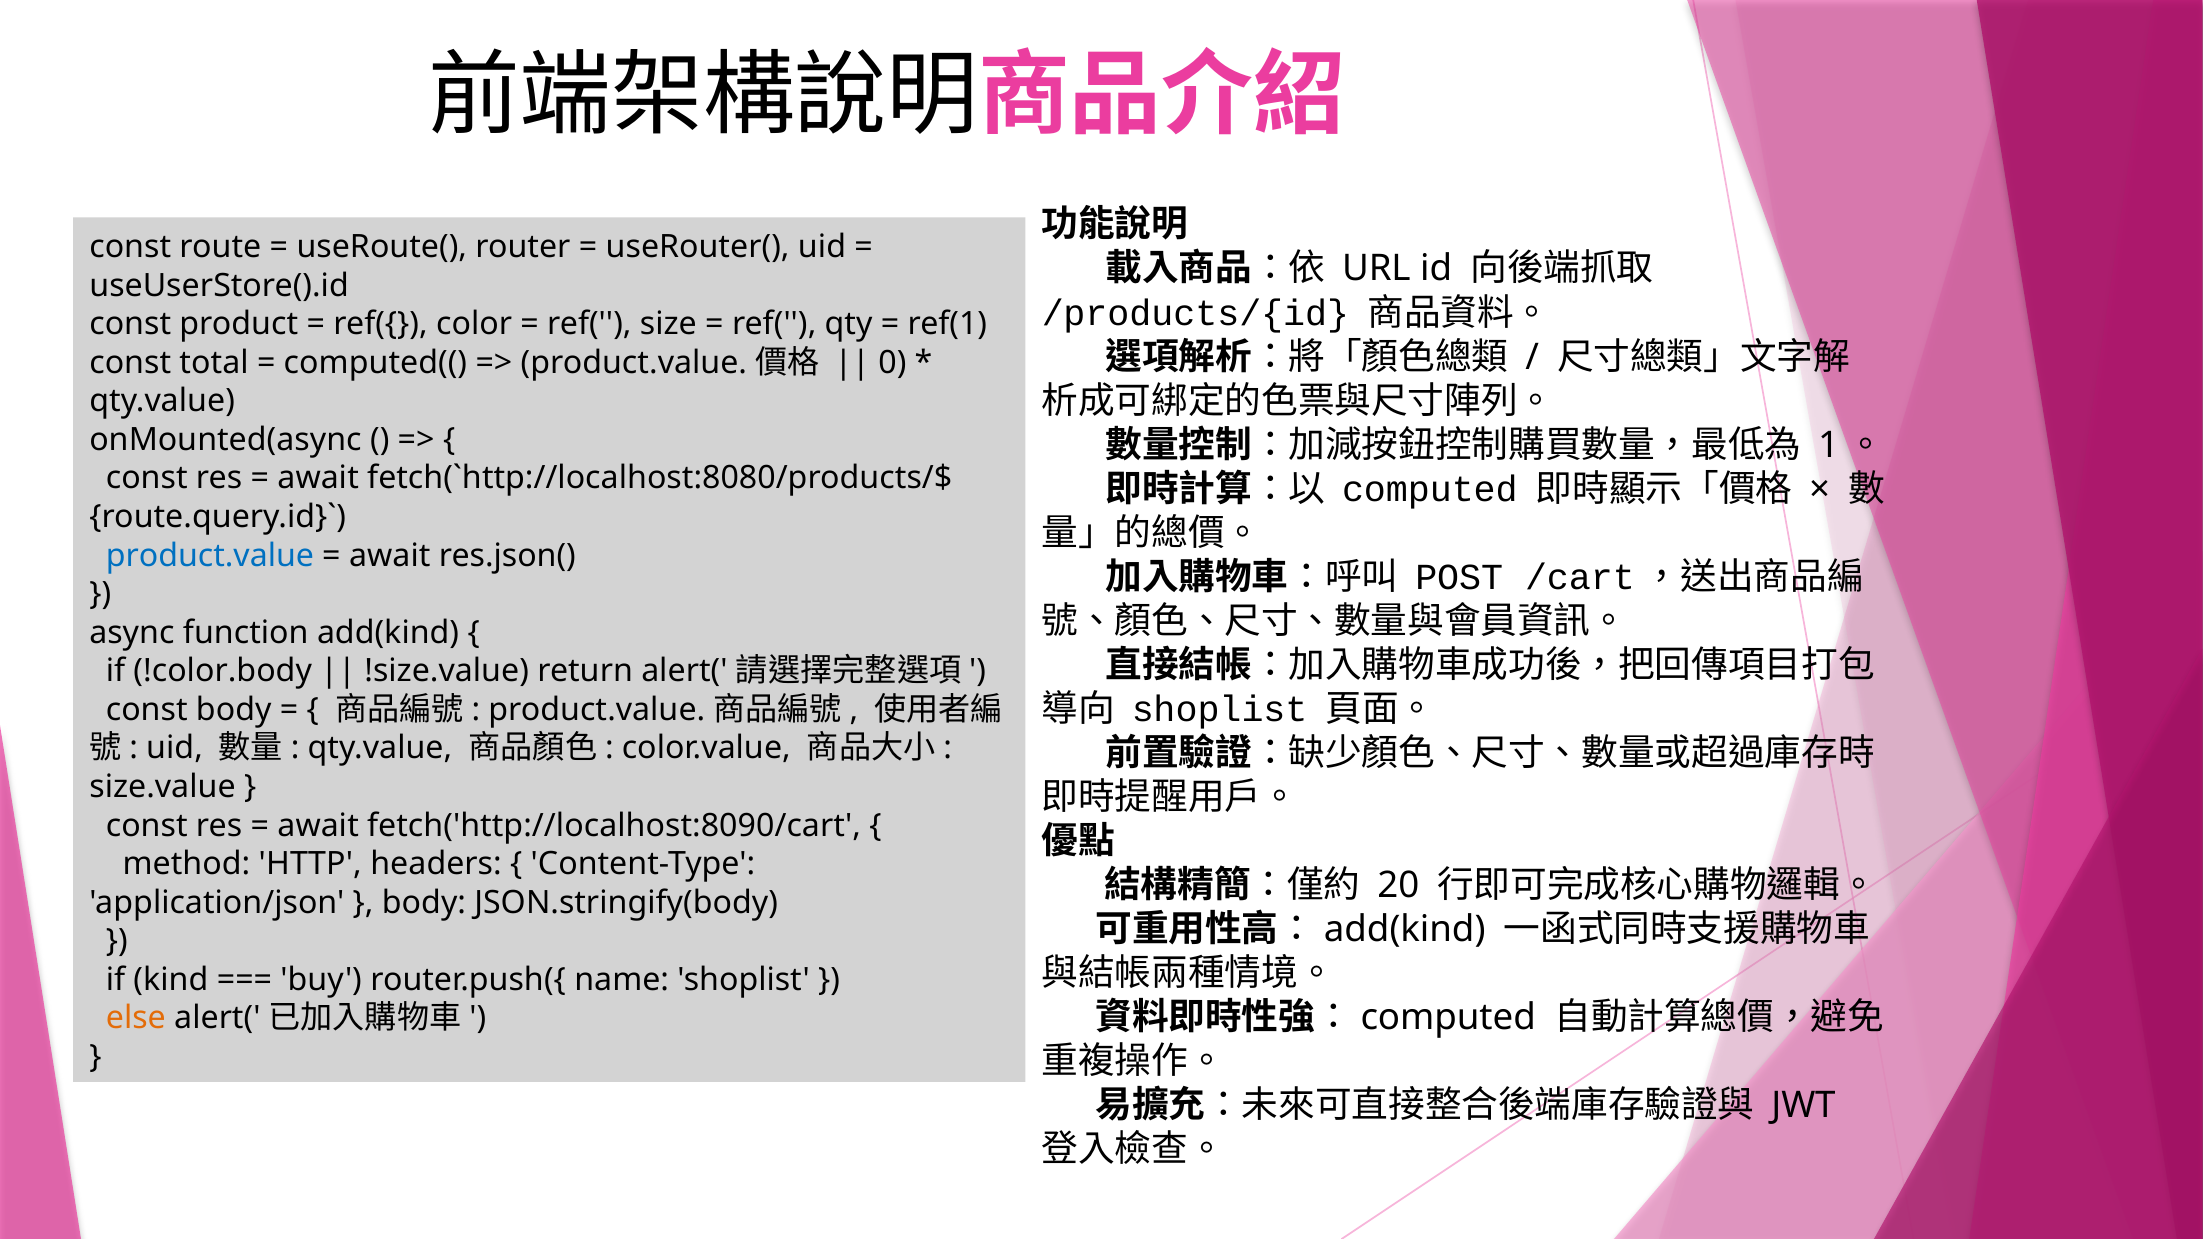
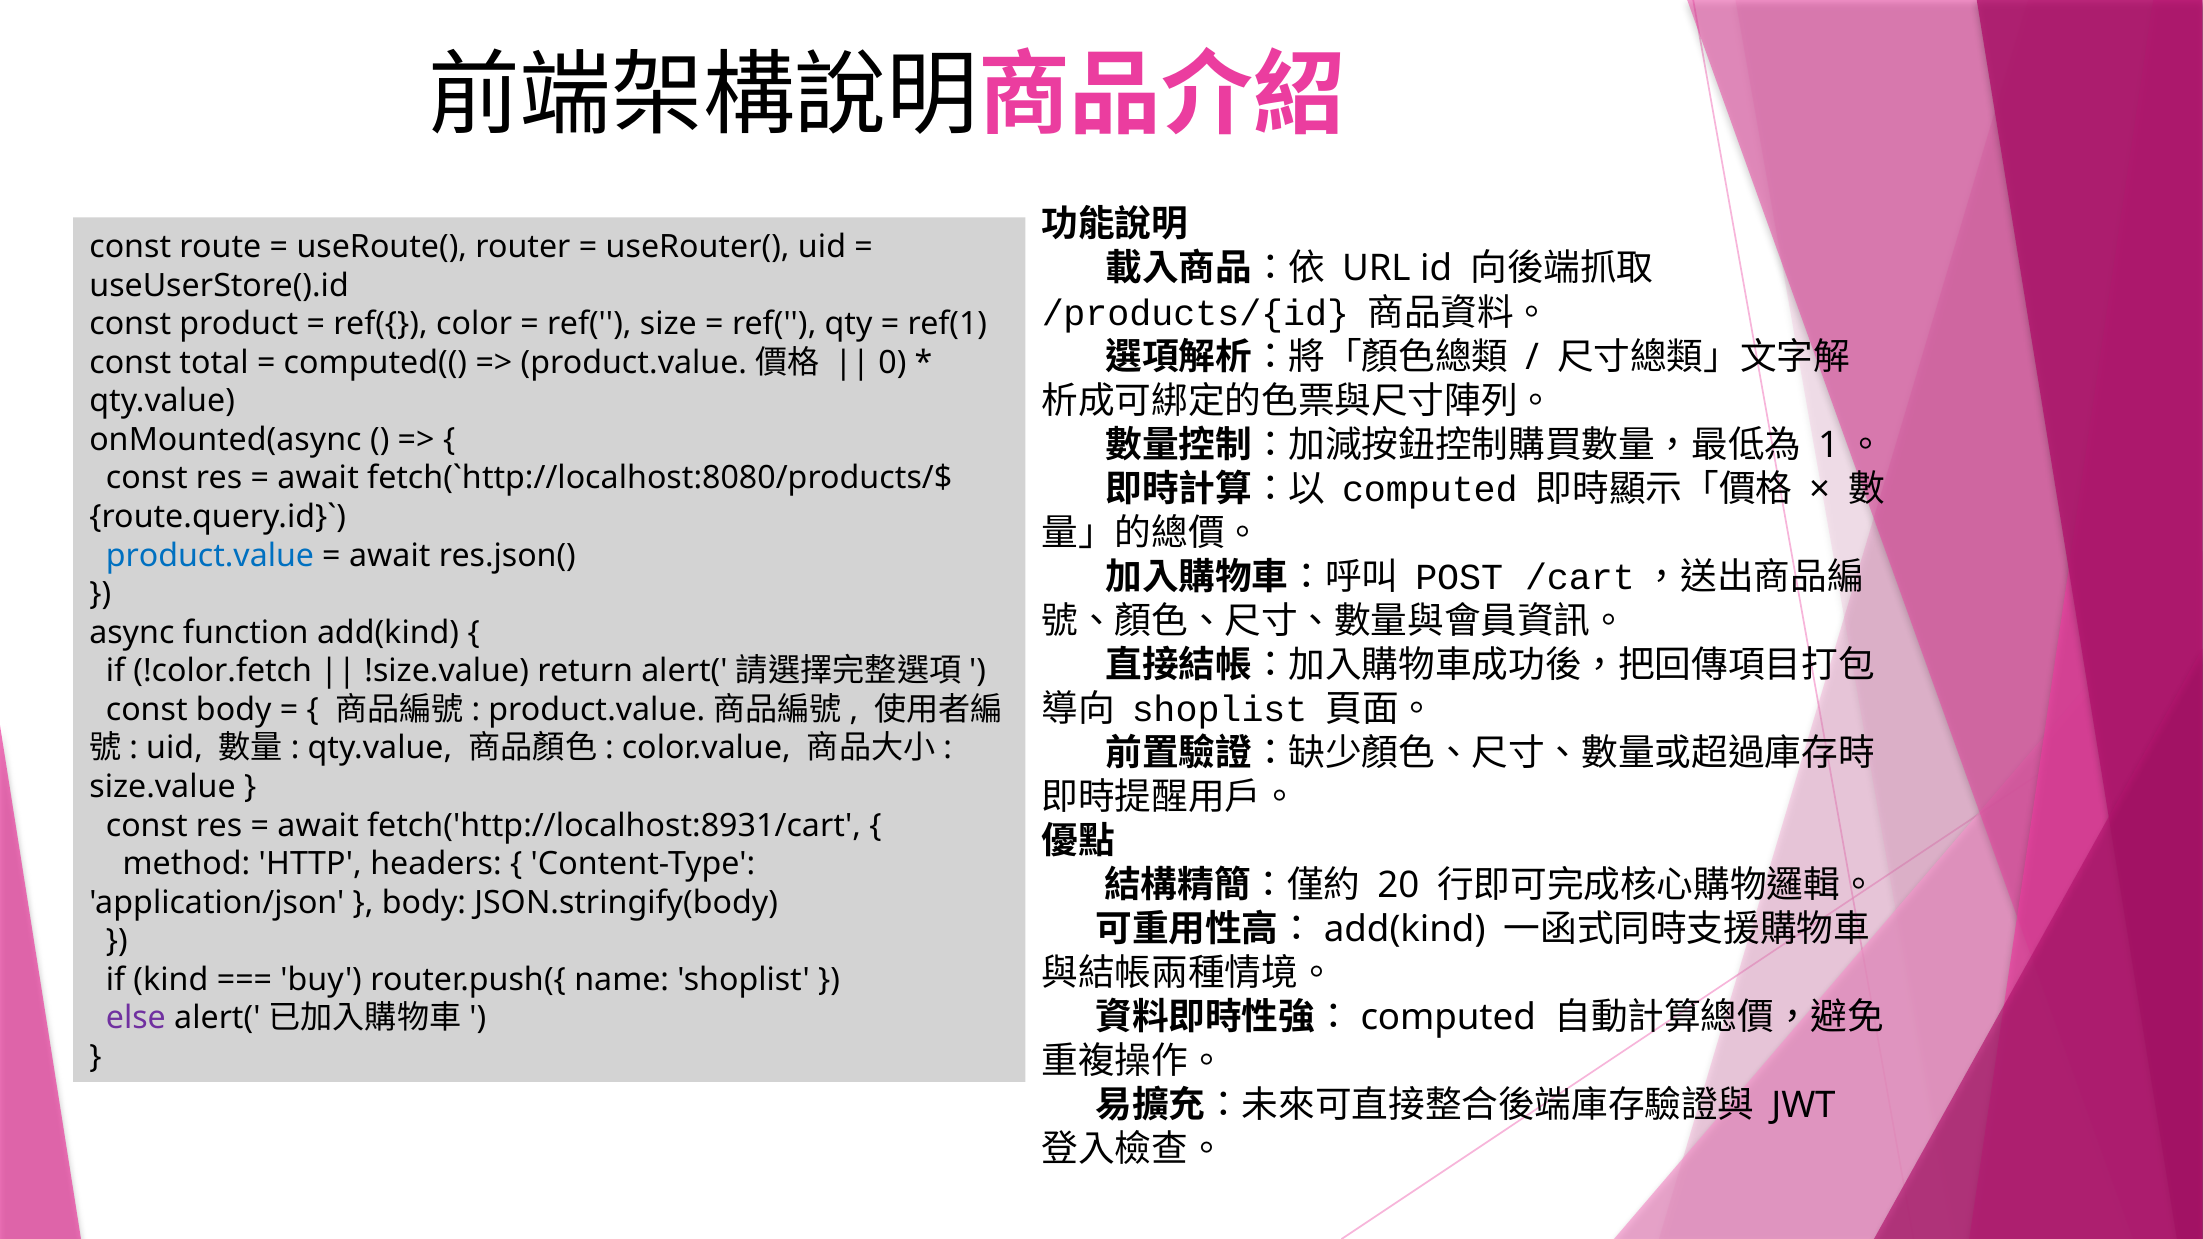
!color.body: !color.body -> !color.fetch
fetch('http://localhost:8090/cart: fetch('http://localhost:8090/cart -> fetch('http://localhost:8931/cart
else colour: orange -> purple
